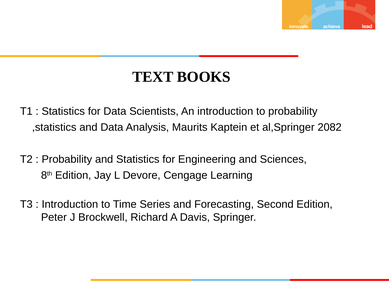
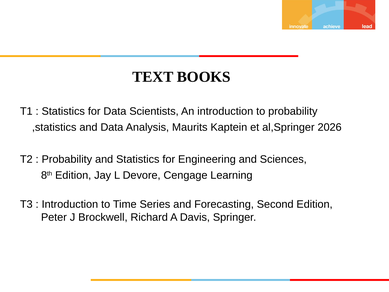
2082: 2082 -> 2026
